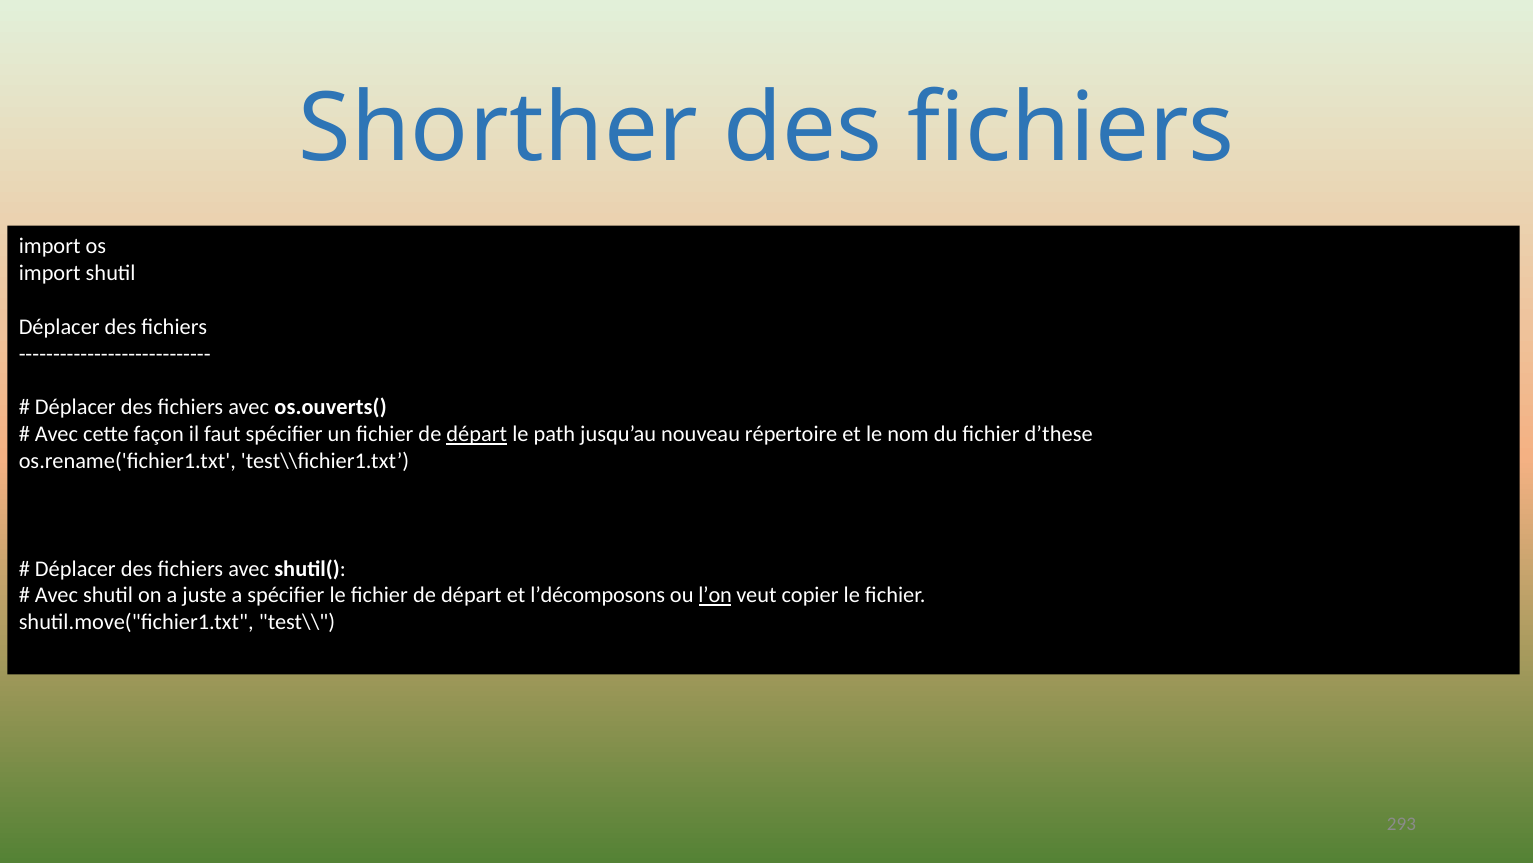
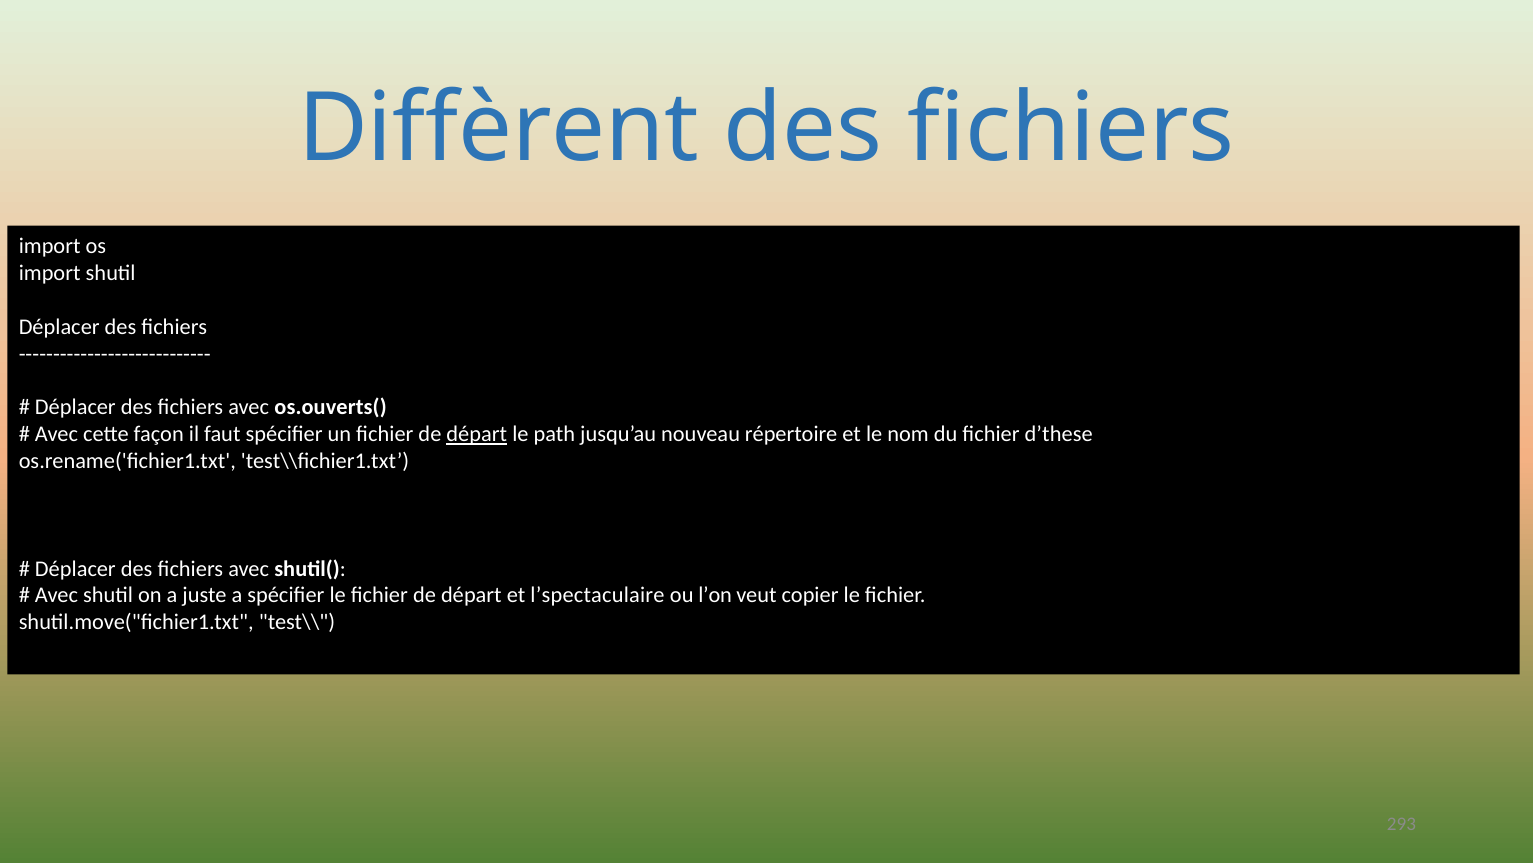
Shorther: Shorther -> Diffèrent
l’décomposons: l’décomposons -> l’spectaculaire
l’on underline: present -> none
